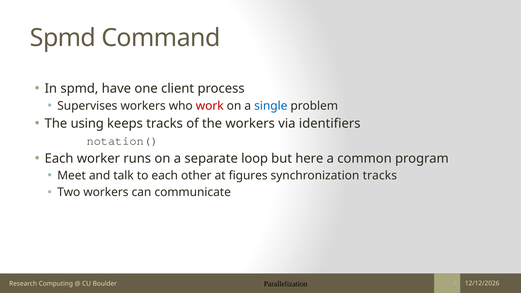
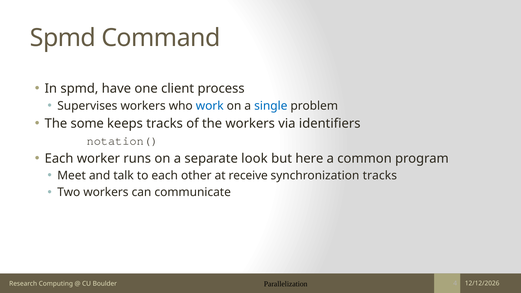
work colour: red -> blue
using: using -> some
loop: loop -> look
figures: figures -> receive
